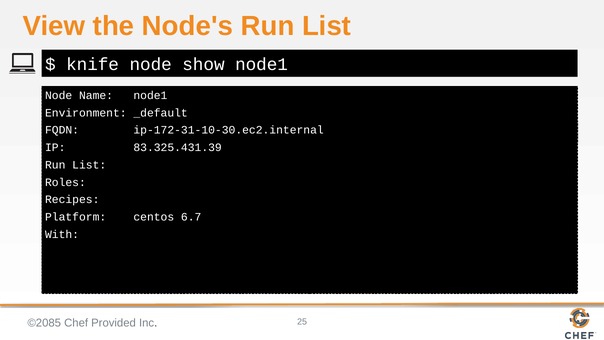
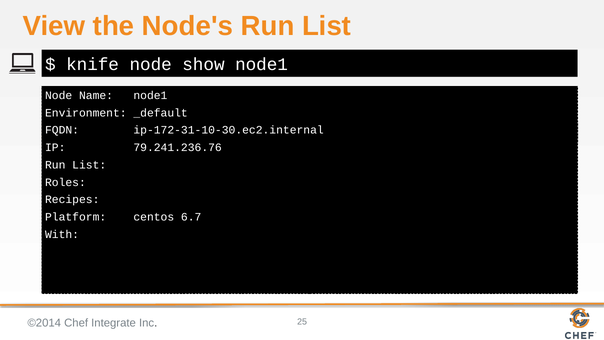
83.325.431.39: 83.325.431.39 -> 79.241.236.76
©2085: ©2085 -> ©2014
Provided: Provided -> Integrate
